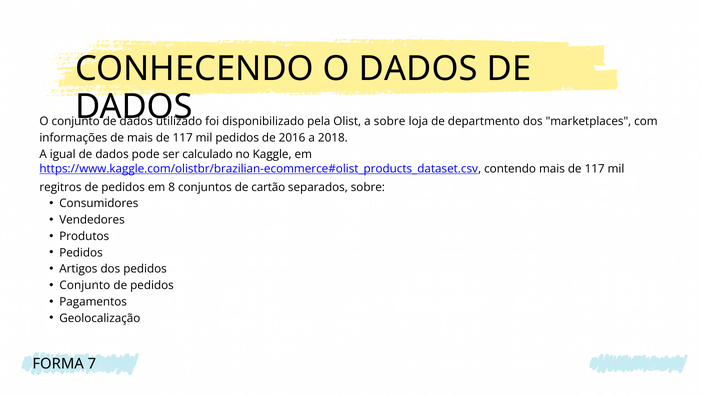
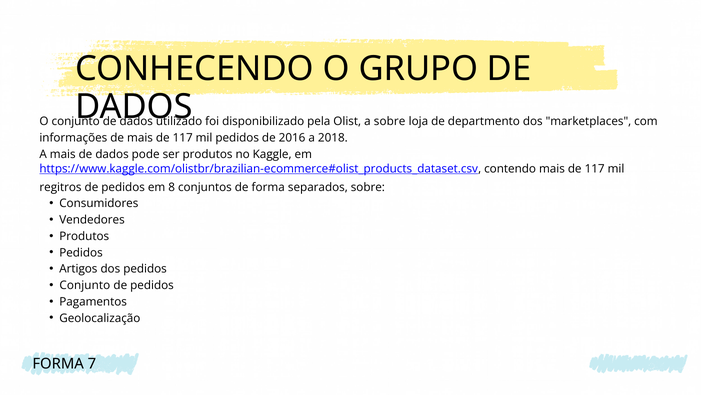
O DADOS: DADOS -> GRUPO
A igual: igual -> mais
ser calculado: calculado -> produtos
de cartão: cartão -> forma
